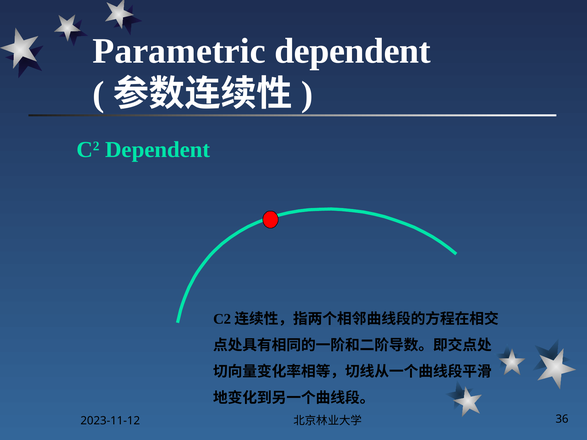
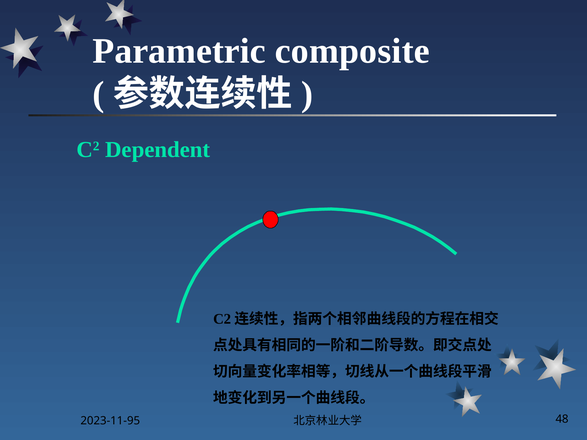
Parametric dependent: dependent -> composite
2023-11-12: 2023-11-12 -> 2023-11-95
36: 36 -> 48
